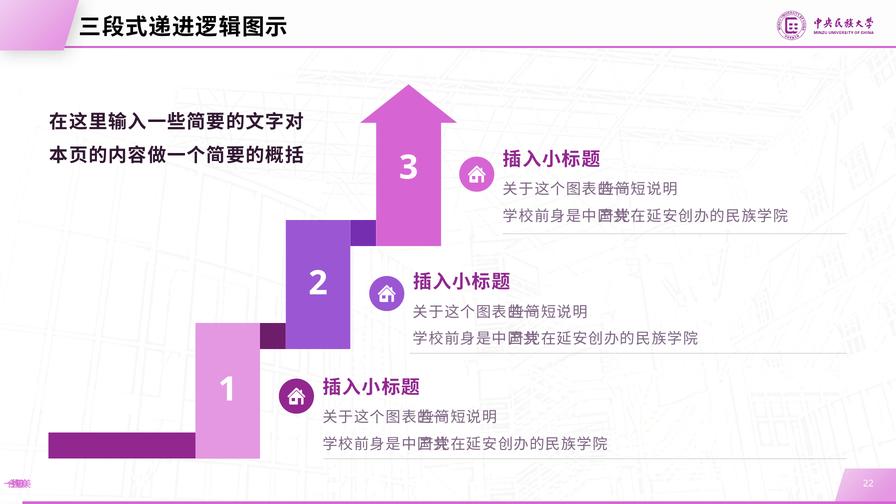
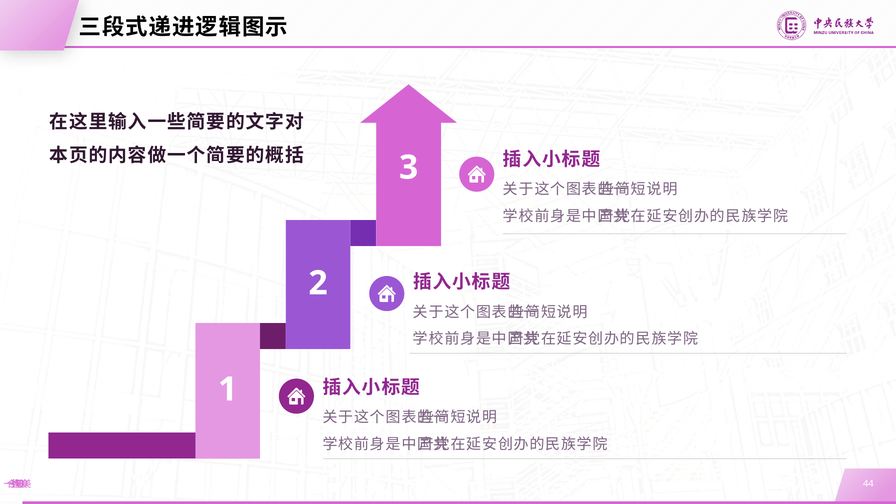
22: 22 -> 44
